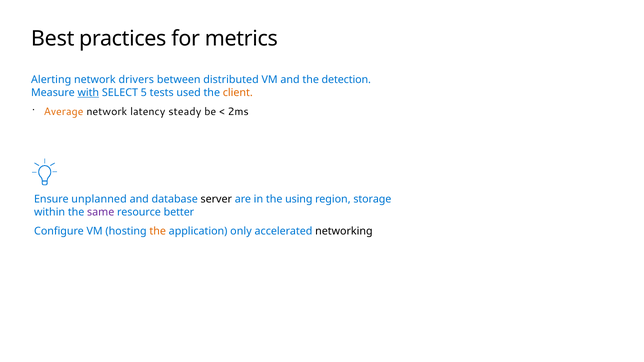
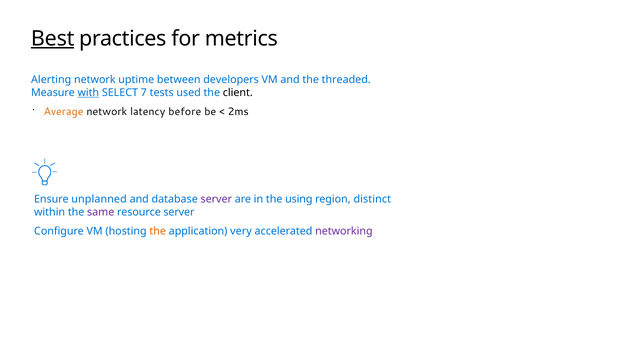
Best underline: none -> present
drivers: drivers -> uptime
distributed: distributed -> developers
detection: detection -> threaded
5: 5 -> 7
client colour: orange -> black
steady: steady -> before
server at (216, 200) colour: black -> purple
storage: storage -> distinct
resource better: better -> server
only: only -> very
networking colour: black -> purple
